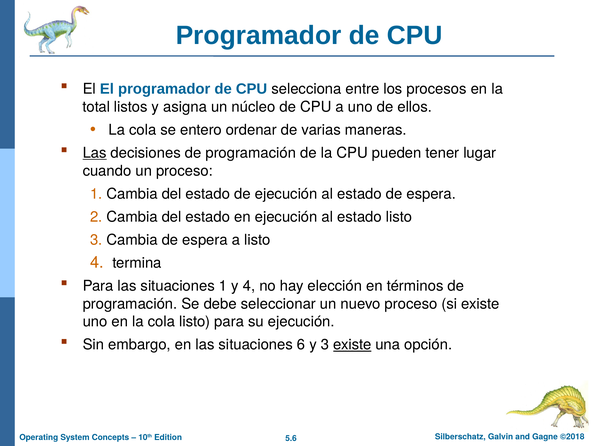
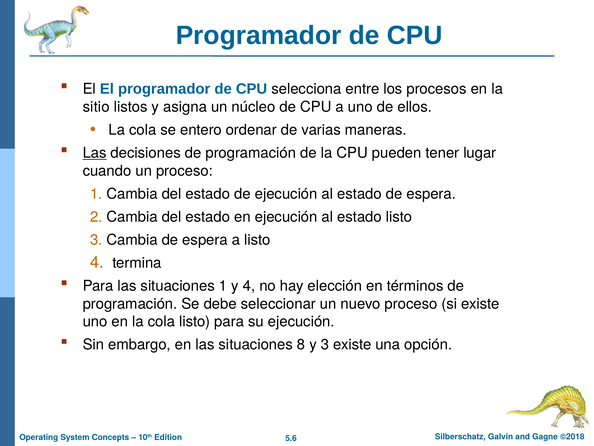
total: total -> sitio
6: 6 -> 8
existe at (352, 344) underline: present -> none
